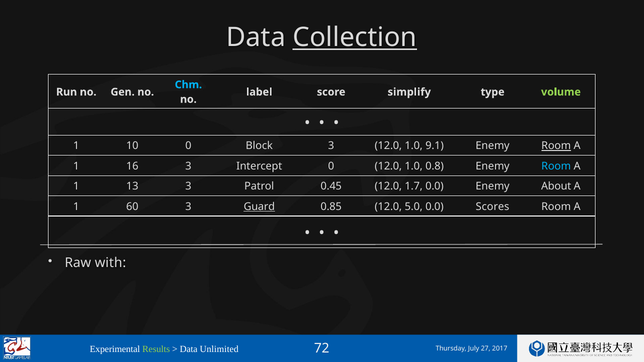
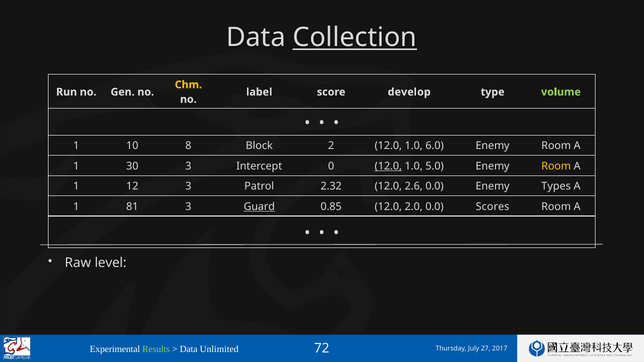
Chm colour: light blue -> yellow
simplify: simplify -> develop
10 0: 0 -> 8
Block 3: 3 -> 2
9.1: 9.1 -> 6.0
Room at (556, 146) underline: present -> none
16: 16 -> 30
12.0 at (388, 166) underline: none -> present
0.8: 0.8 -> 5.0
Room at (556, 166) colour: light blue -> yellow
13: 13 -> 12
0.45: 0.45 -> 2.32
1.7: 1.7 -> 2.6
About: About -> Types
60: 60 -> 81
5.0: 5.0 -> 2.0
with: with -> level
